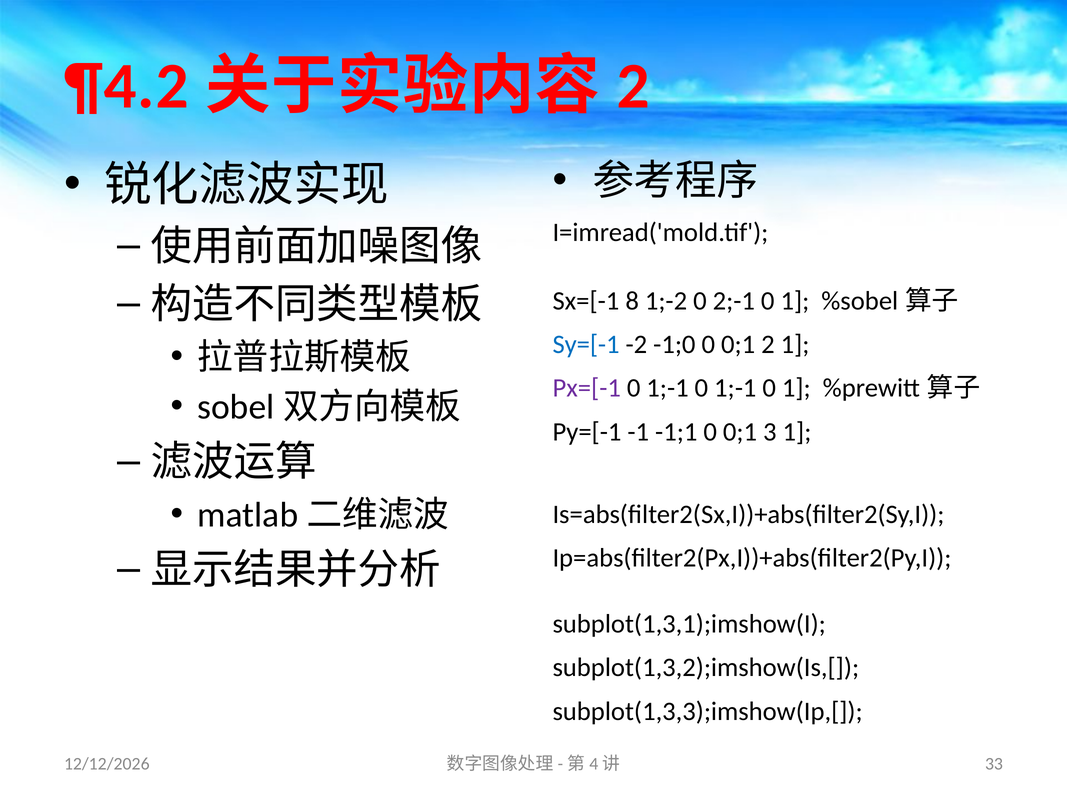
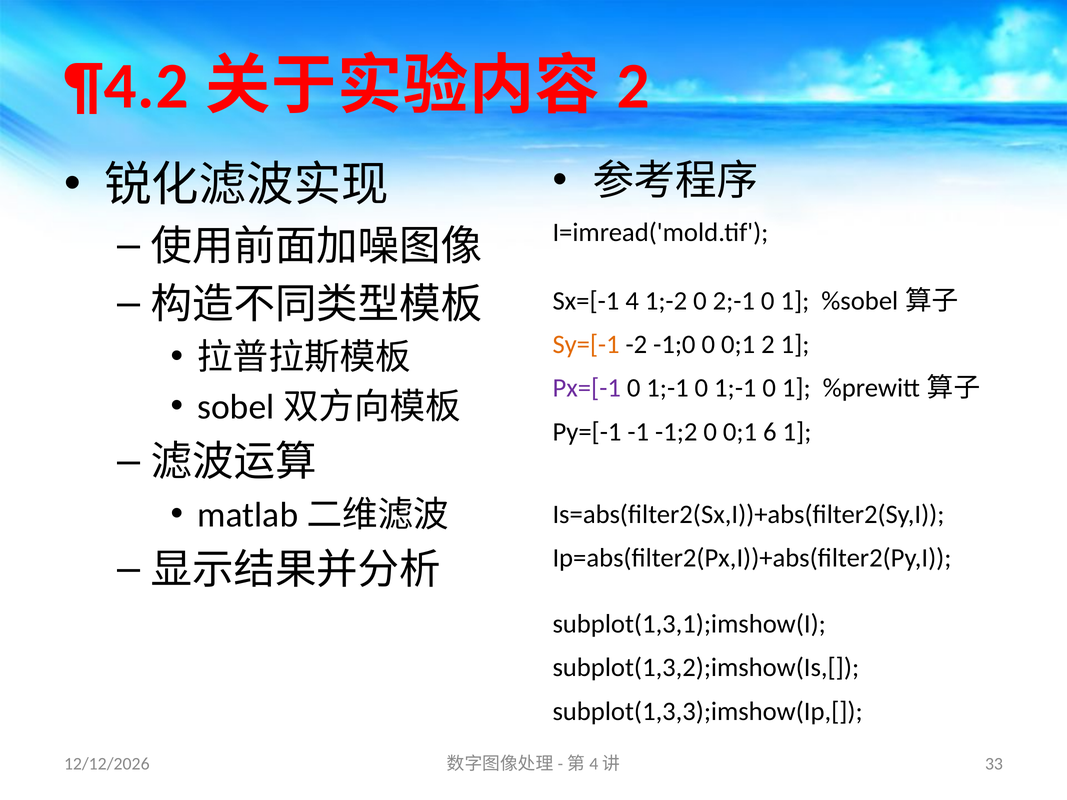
8: 8 -> 4
Sy=[-1 colour: blue -> orange
-1;1: -1;1 -> -1;2
3: 3 -> 6
